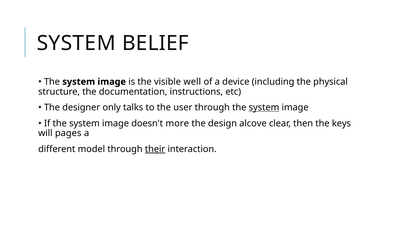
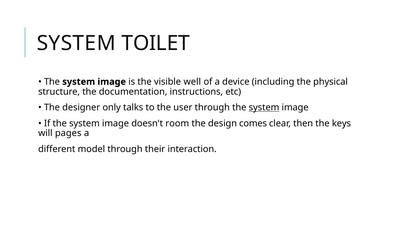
BELIEF: BELIEF -> TOILET
more: more -> room
alcove: alcove -> comes
their underline: present -> none
